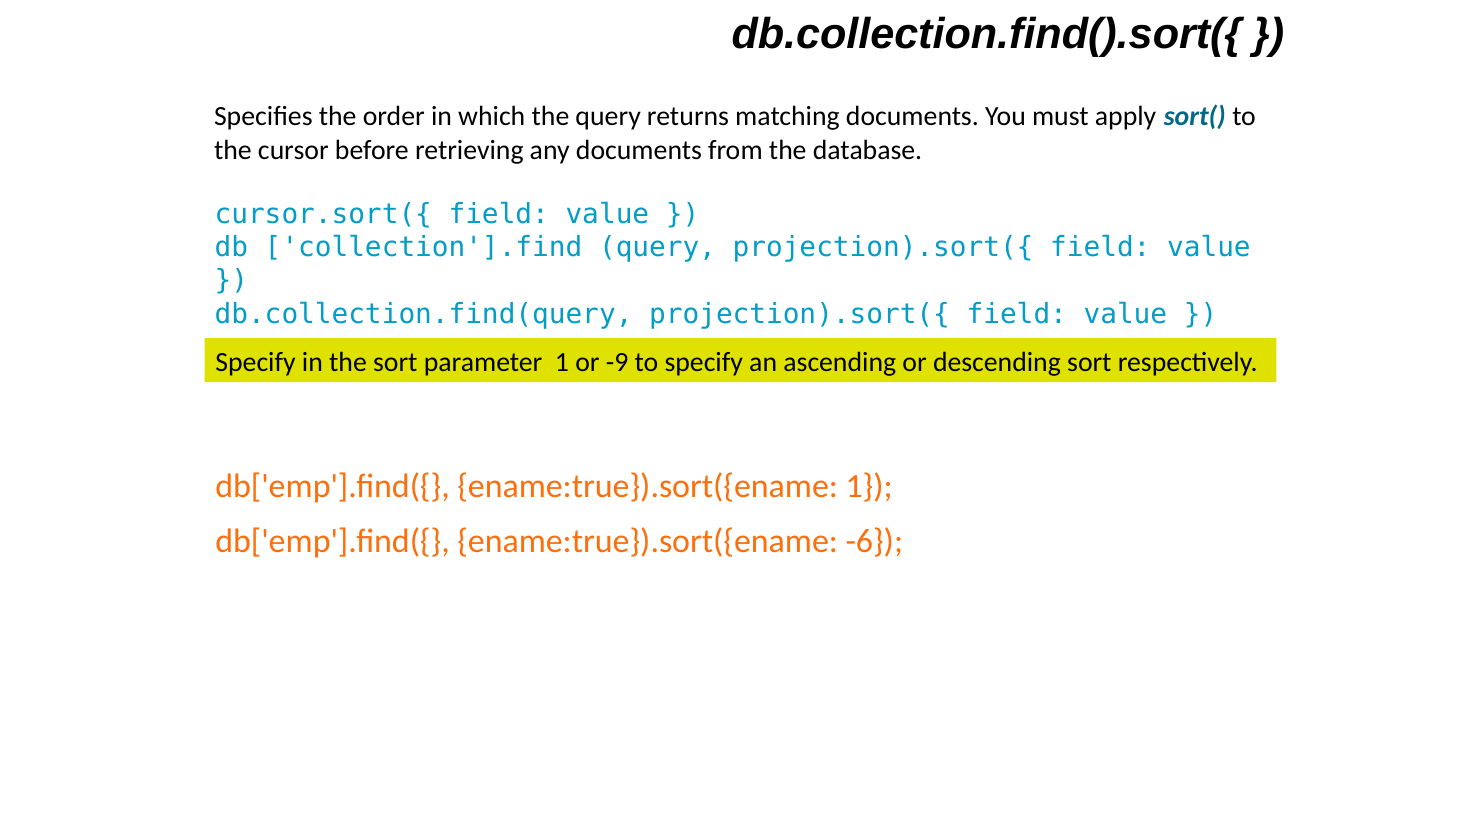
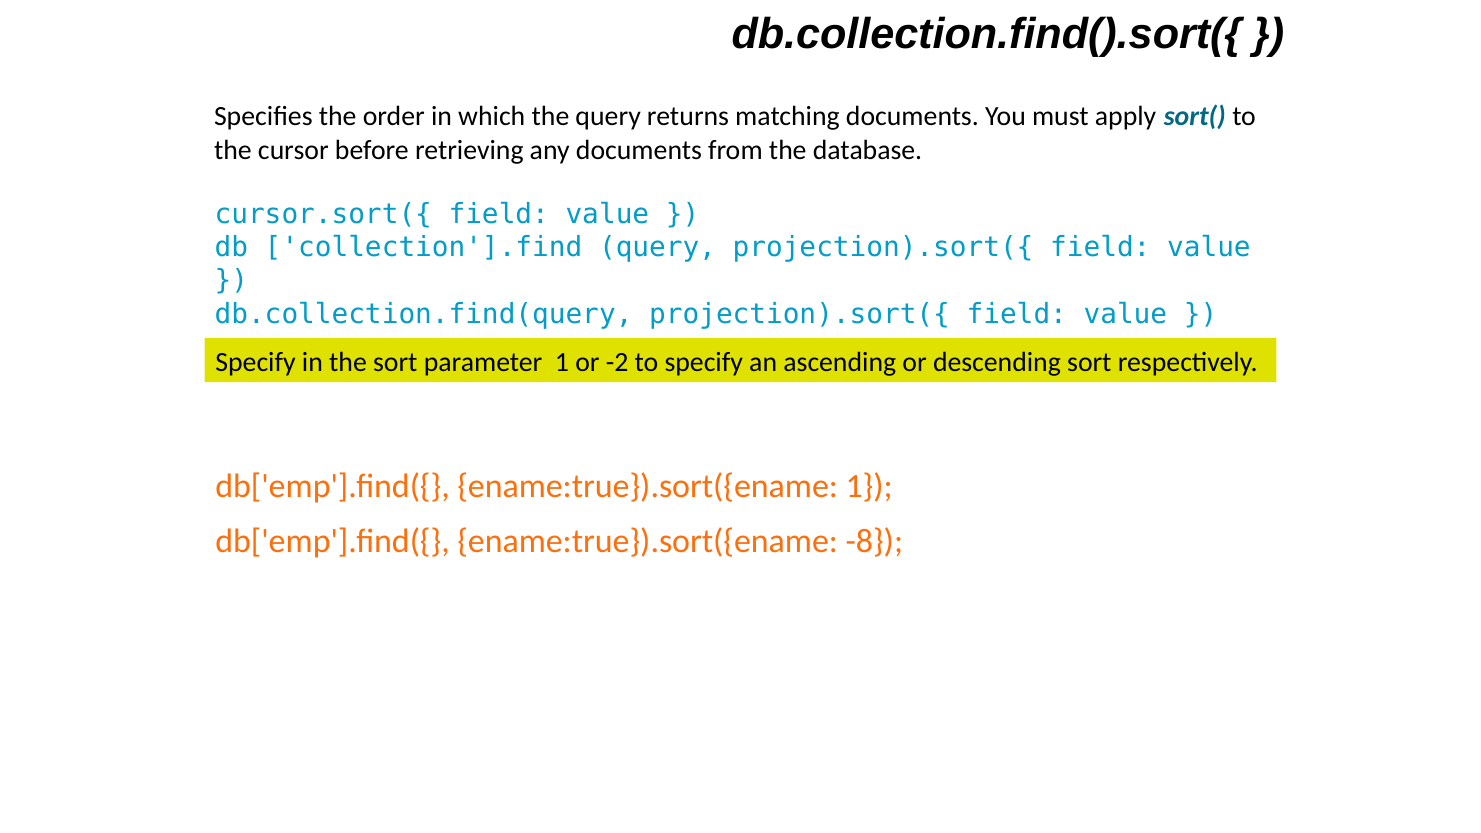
-9: -9 -> -2
-6: -6 -> -8
